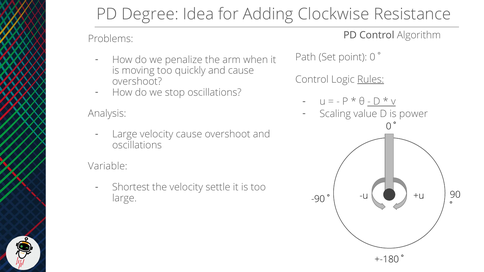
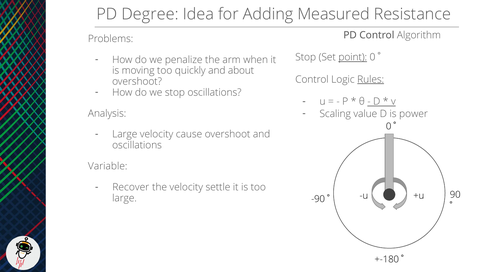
Clockwise: Clockwise -> Measured
Path at (306, 57): Path -> Stop
point underline: none -> present
and cause: cause -> about
Shortest: Shortest -> Recover
